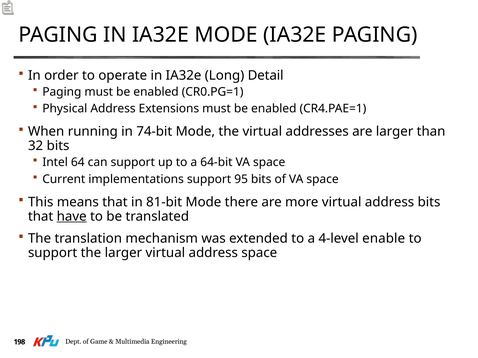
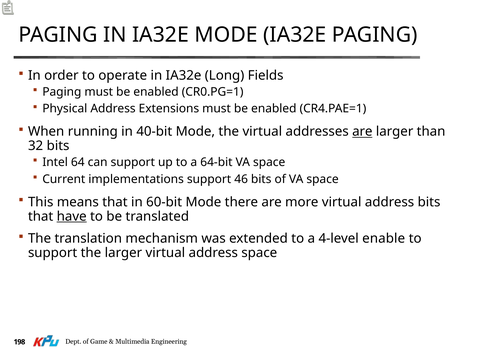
Detail: Detail -> Fields
74-bit: 74-bit -> 40-bit
are at (362, 132) underline: none -> present
95: 95 -> 46
81-bit: 81-bit -> 60-bit
